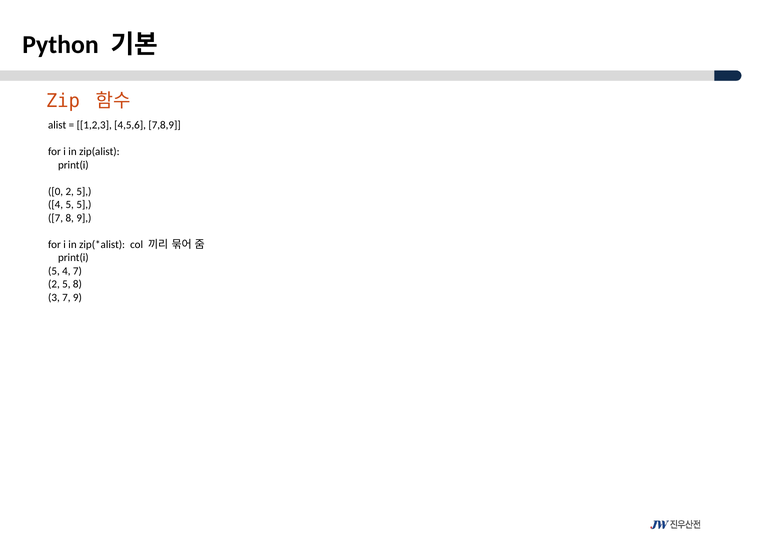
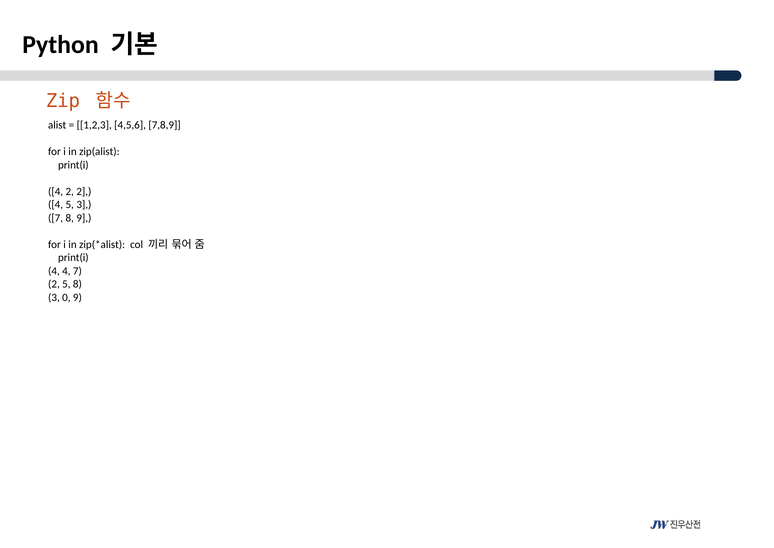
0 at (56, 191): 0 -> 4
5 at (84, 191): 5 -> 2
5 5: 5 -> 3
5 at (54, 271): 5 -> 4
3 7: 7 -> 0
